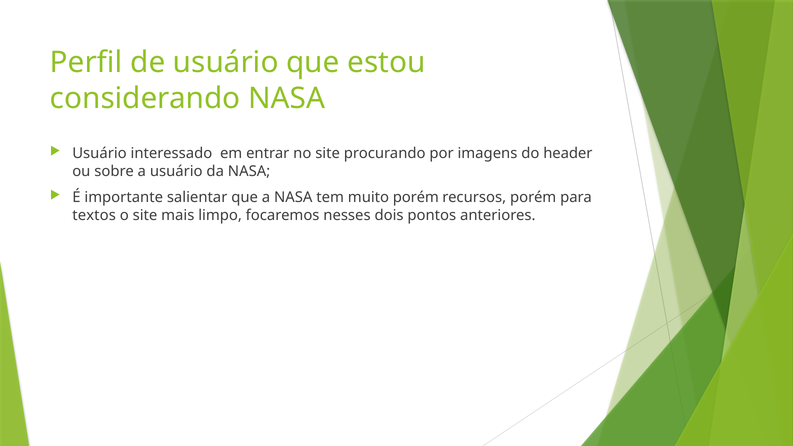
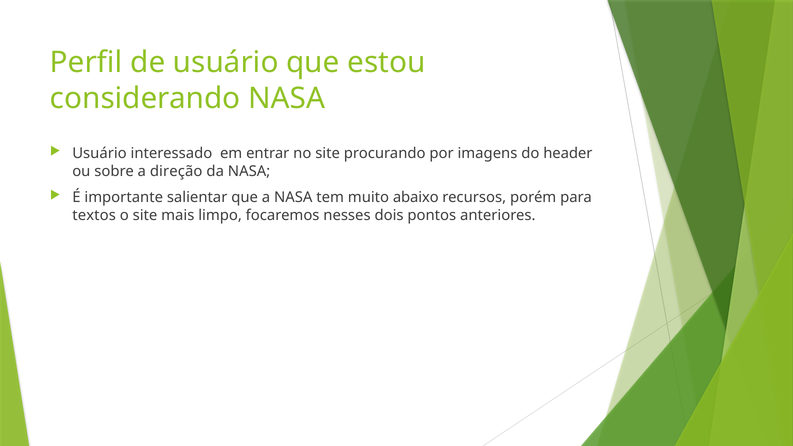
a usuário: usuário -> direção
muito porém: porém -> abaixo
